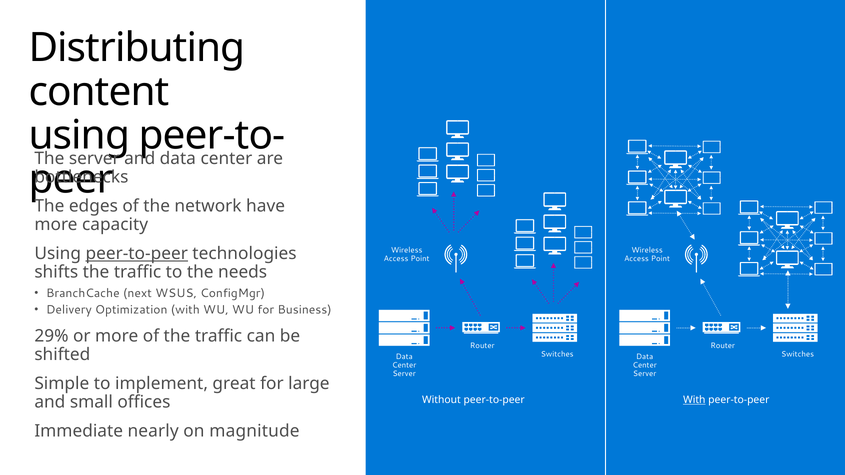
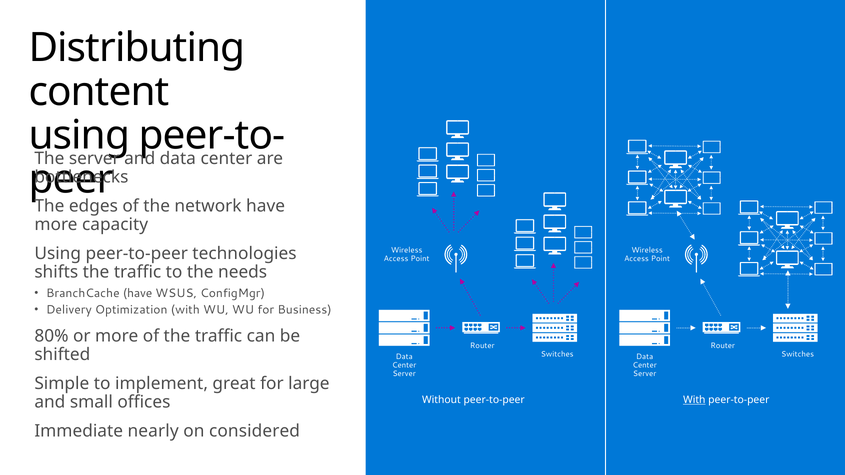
peer-to-peer at (137, 254) underline: present -> none
BranchCache next: next -> have
29%: 29% -> 80%
magnitude: magnitude -> considered
